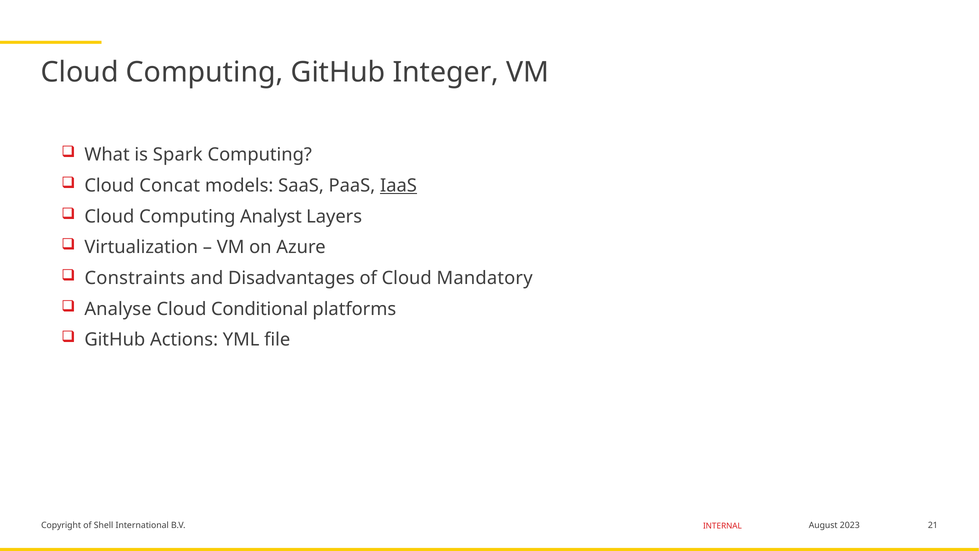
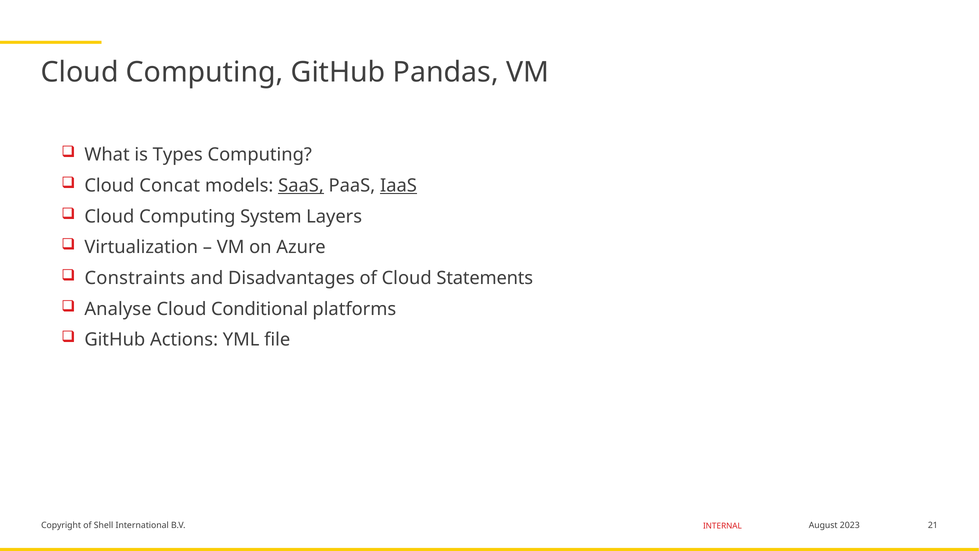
Integer: Integer -> Pandas
Spark: Spark -> Types
SaaS underline: none -> present
Analyst: Analyst -> System
Mandatory: Mandatory -> Statements
